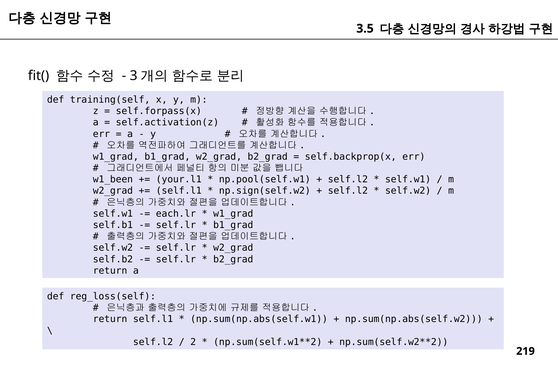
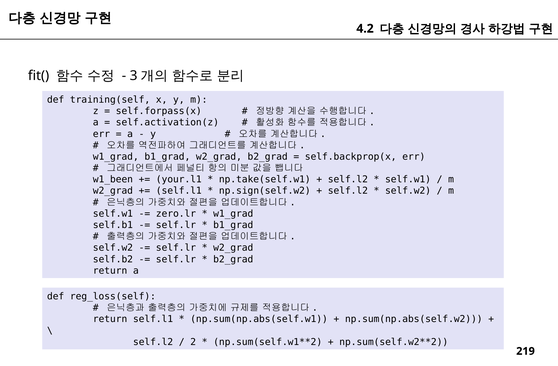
3.5: 3.5 -> 4.2
np.pool(self.w1: np.pool(self.w1 -> np.take(self.w1
each.lr: each.lr -> zero.lr
